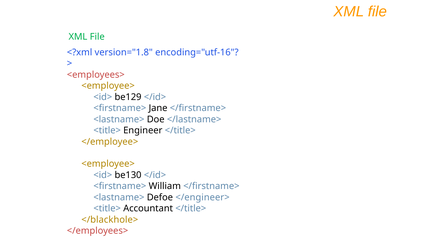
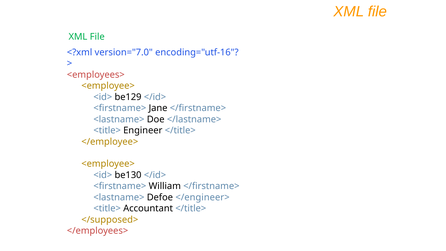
version="1.8: version="1.8 -> version="7.0
</blackhole>: </blackhole> -> </supposed>
